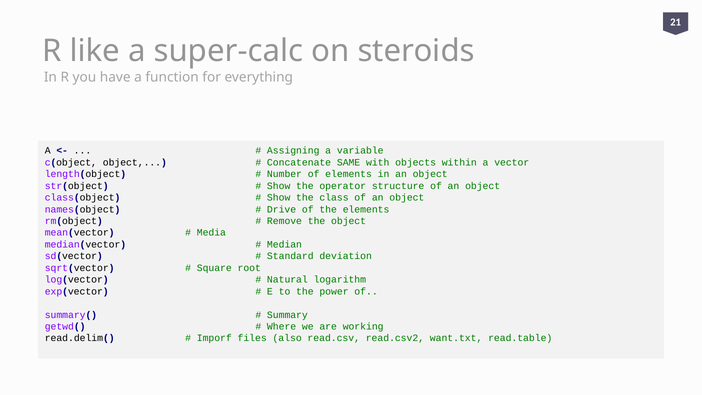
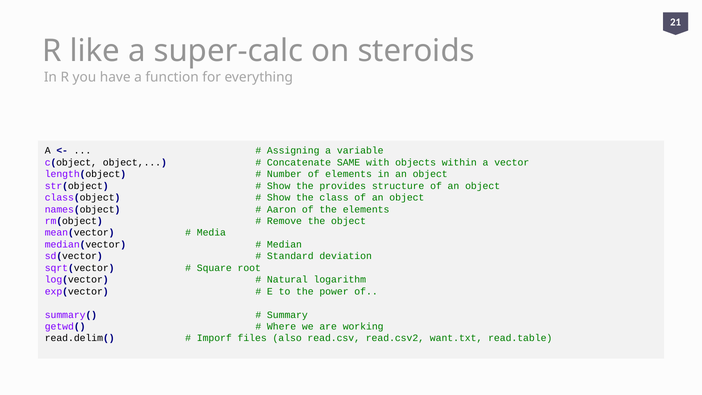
operator: operator -> provides
Drive: Drive -> Aaron
